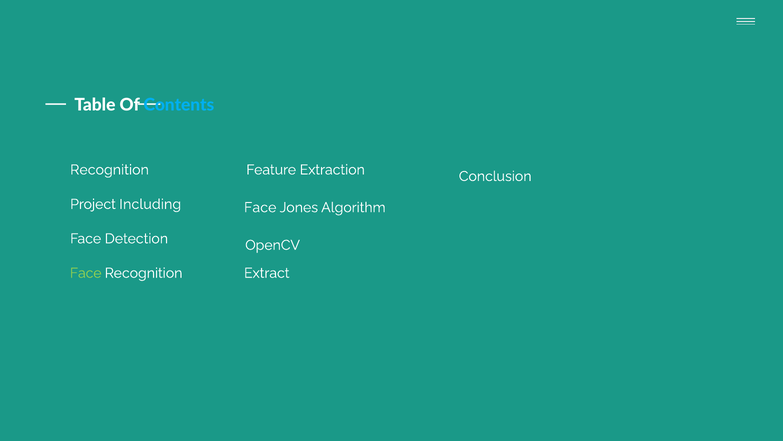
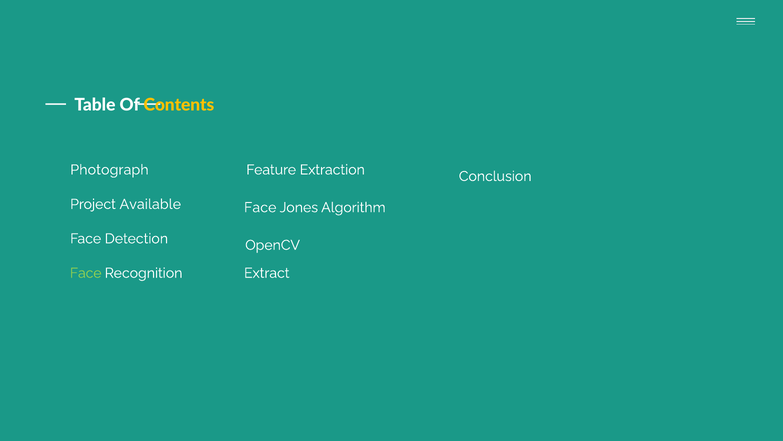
Contents colour: light blue -> yellow
Recognition at (109, 170): Recognition -> Photograph
Including: Including -> Available
